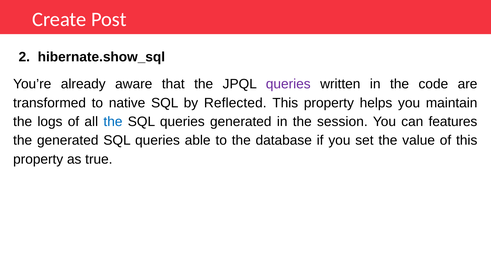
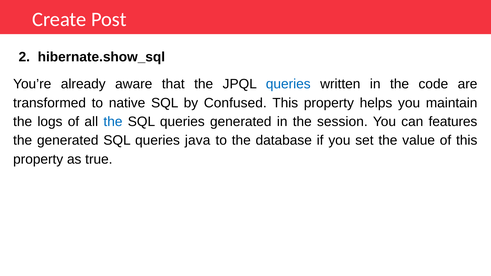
queries at (288, 84) colour: purple -> blue
Reflected: Reflected -> Confused
able: able -> java
